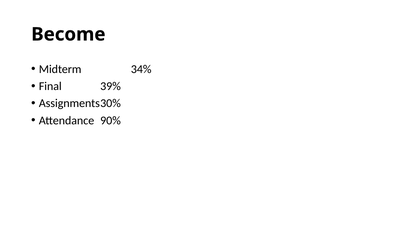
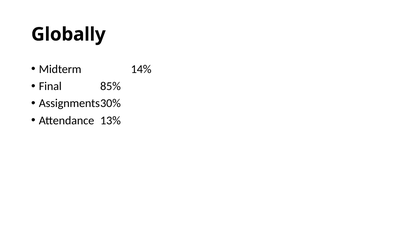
Become: Become -> Globally
34%: 34% -> 14%
39%: 39% -> 85%
90%: 90% -> 13%
